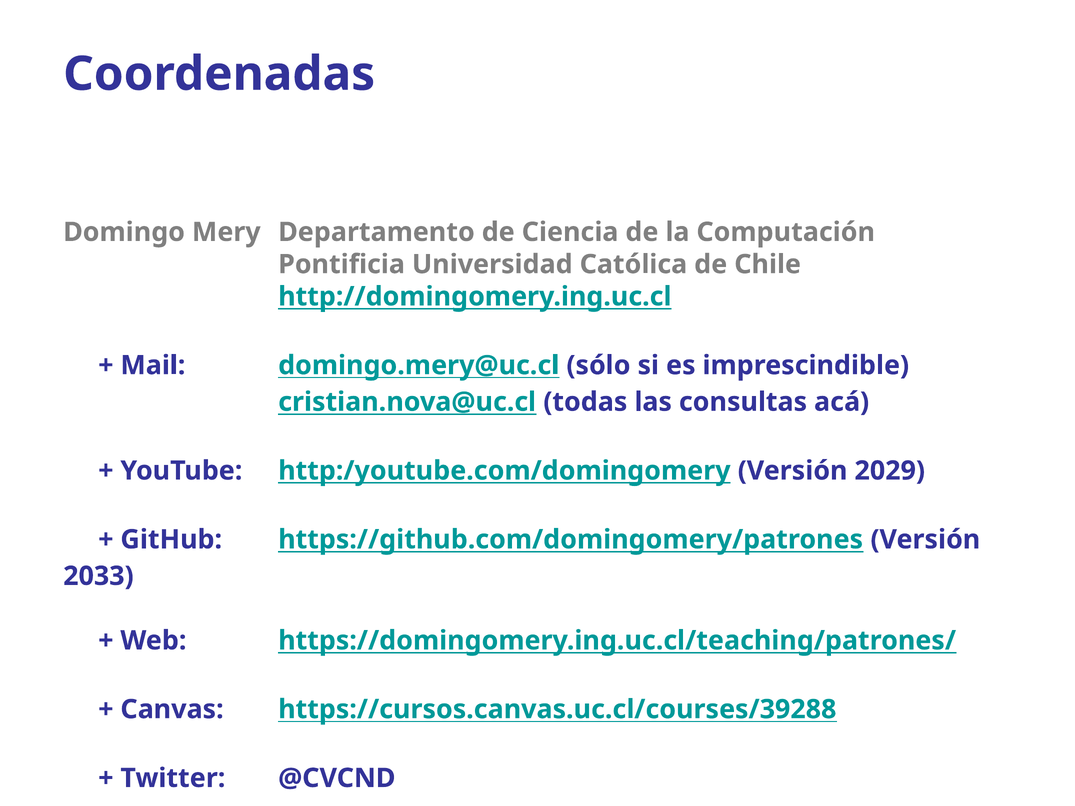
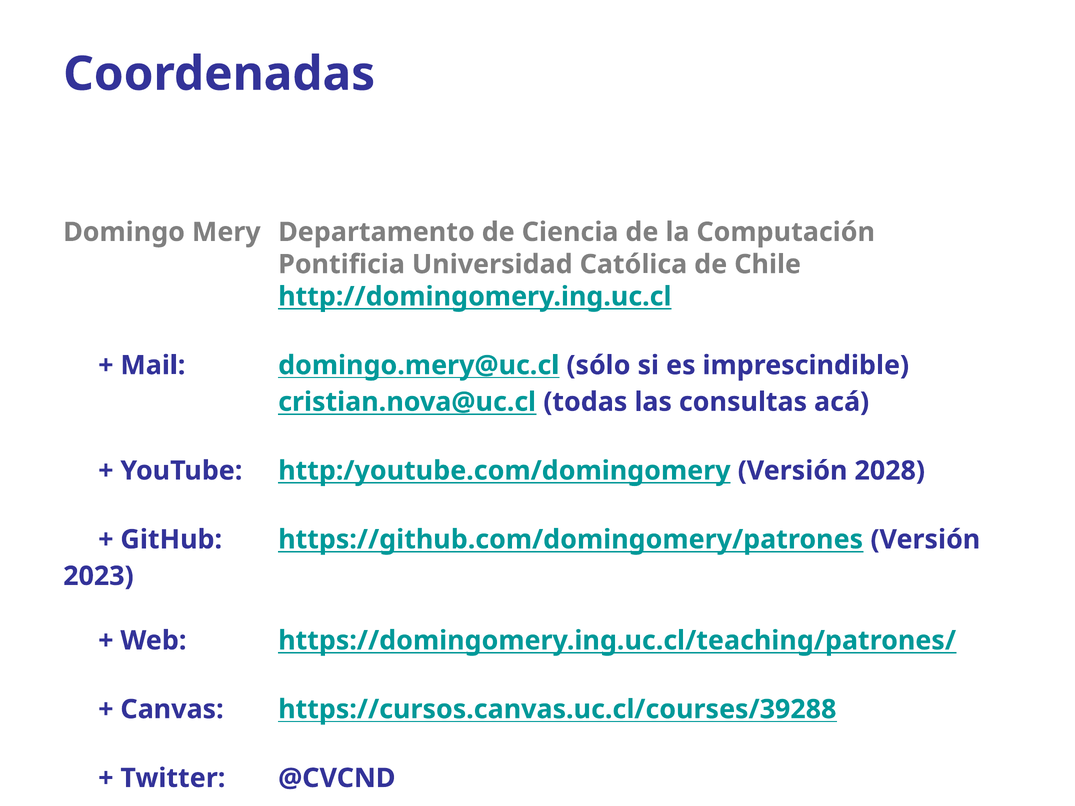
2029: 2029 -> 2028
2033: 2033 -> 2023
